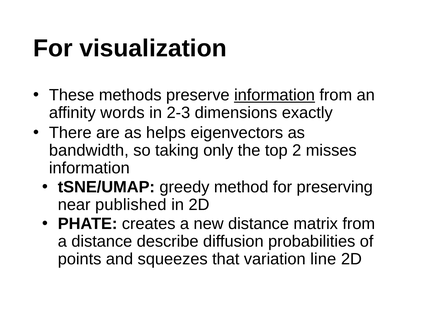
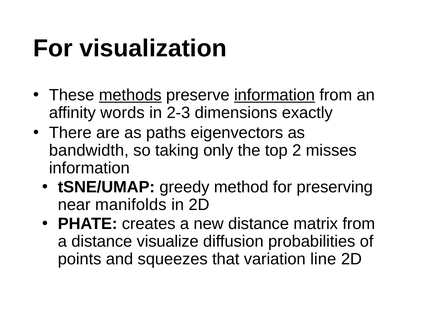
methods underline: none -> present
helps: helps -> paths
published: published -> manifolds
describe: describe -> visualize
